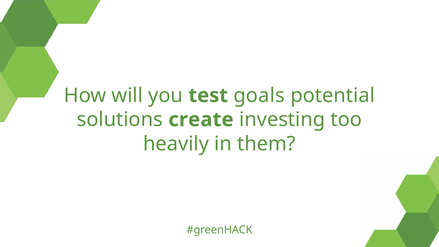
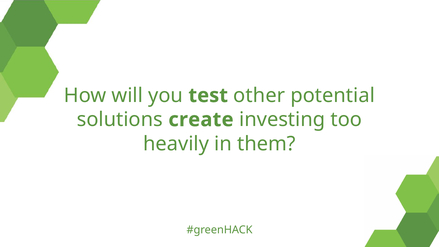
goals: goals -> other
